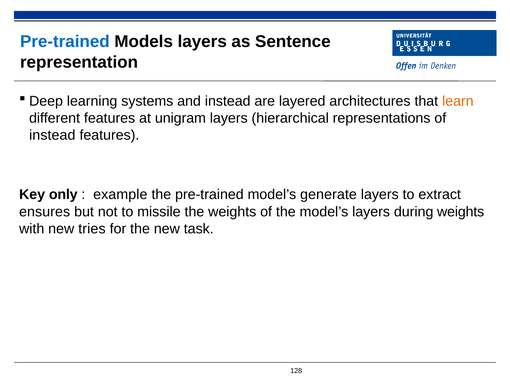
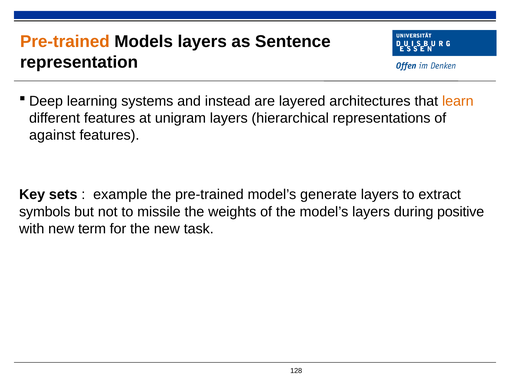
Pre-trained at (65, 42) colour: blue -> orange
instead at (52, 135): instead -> against
only: only -> sets
ensures: ensures -> symbols
during weights: weights -> positive
tries: tries -> term
